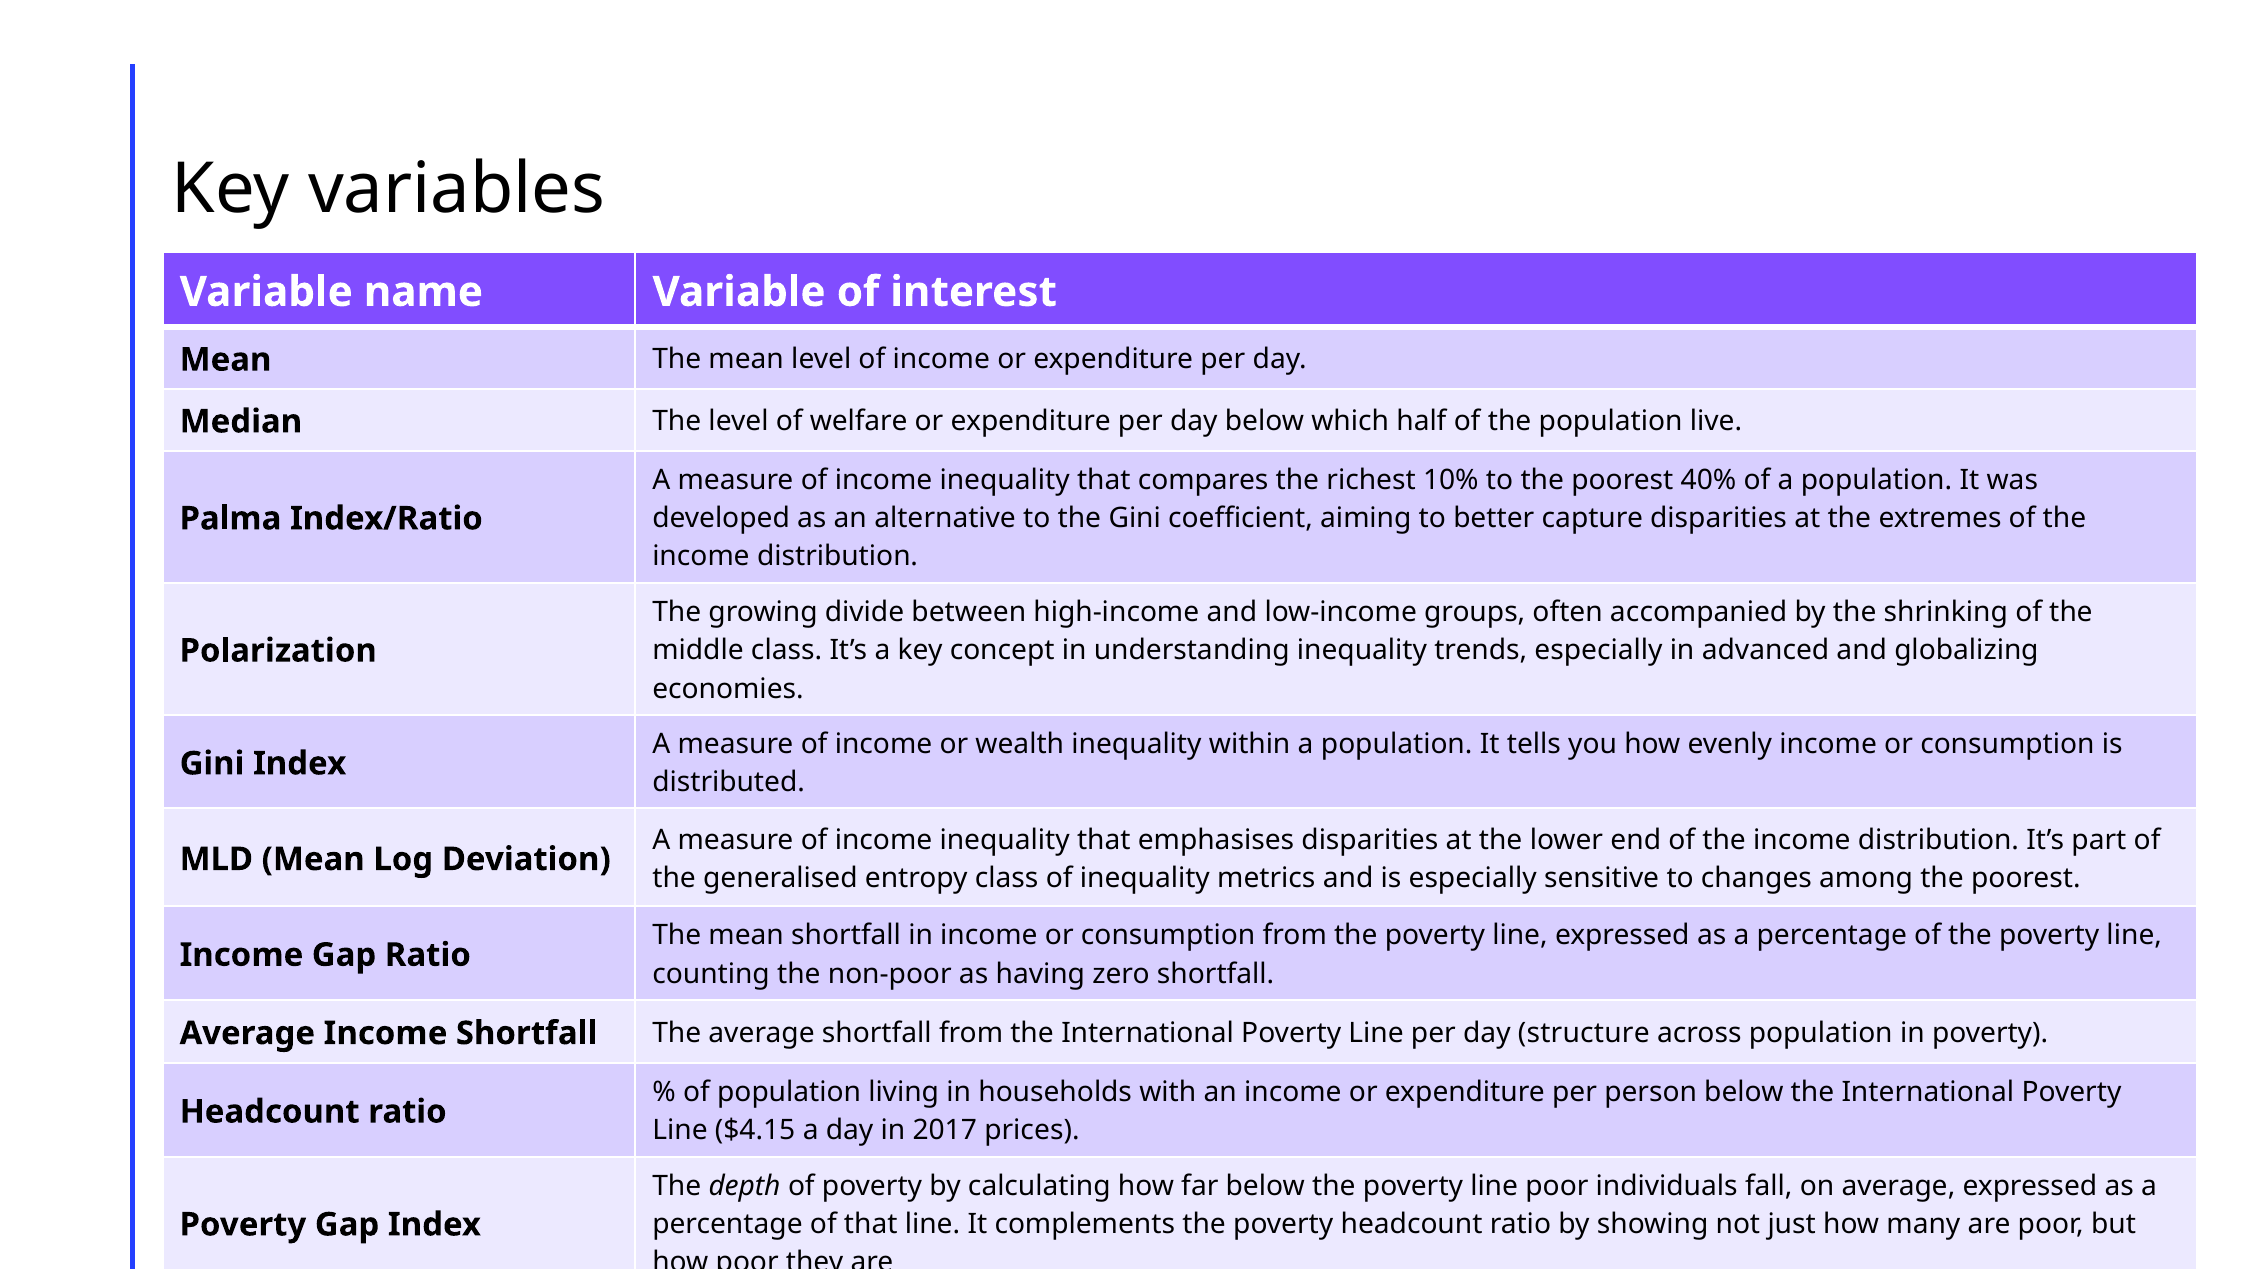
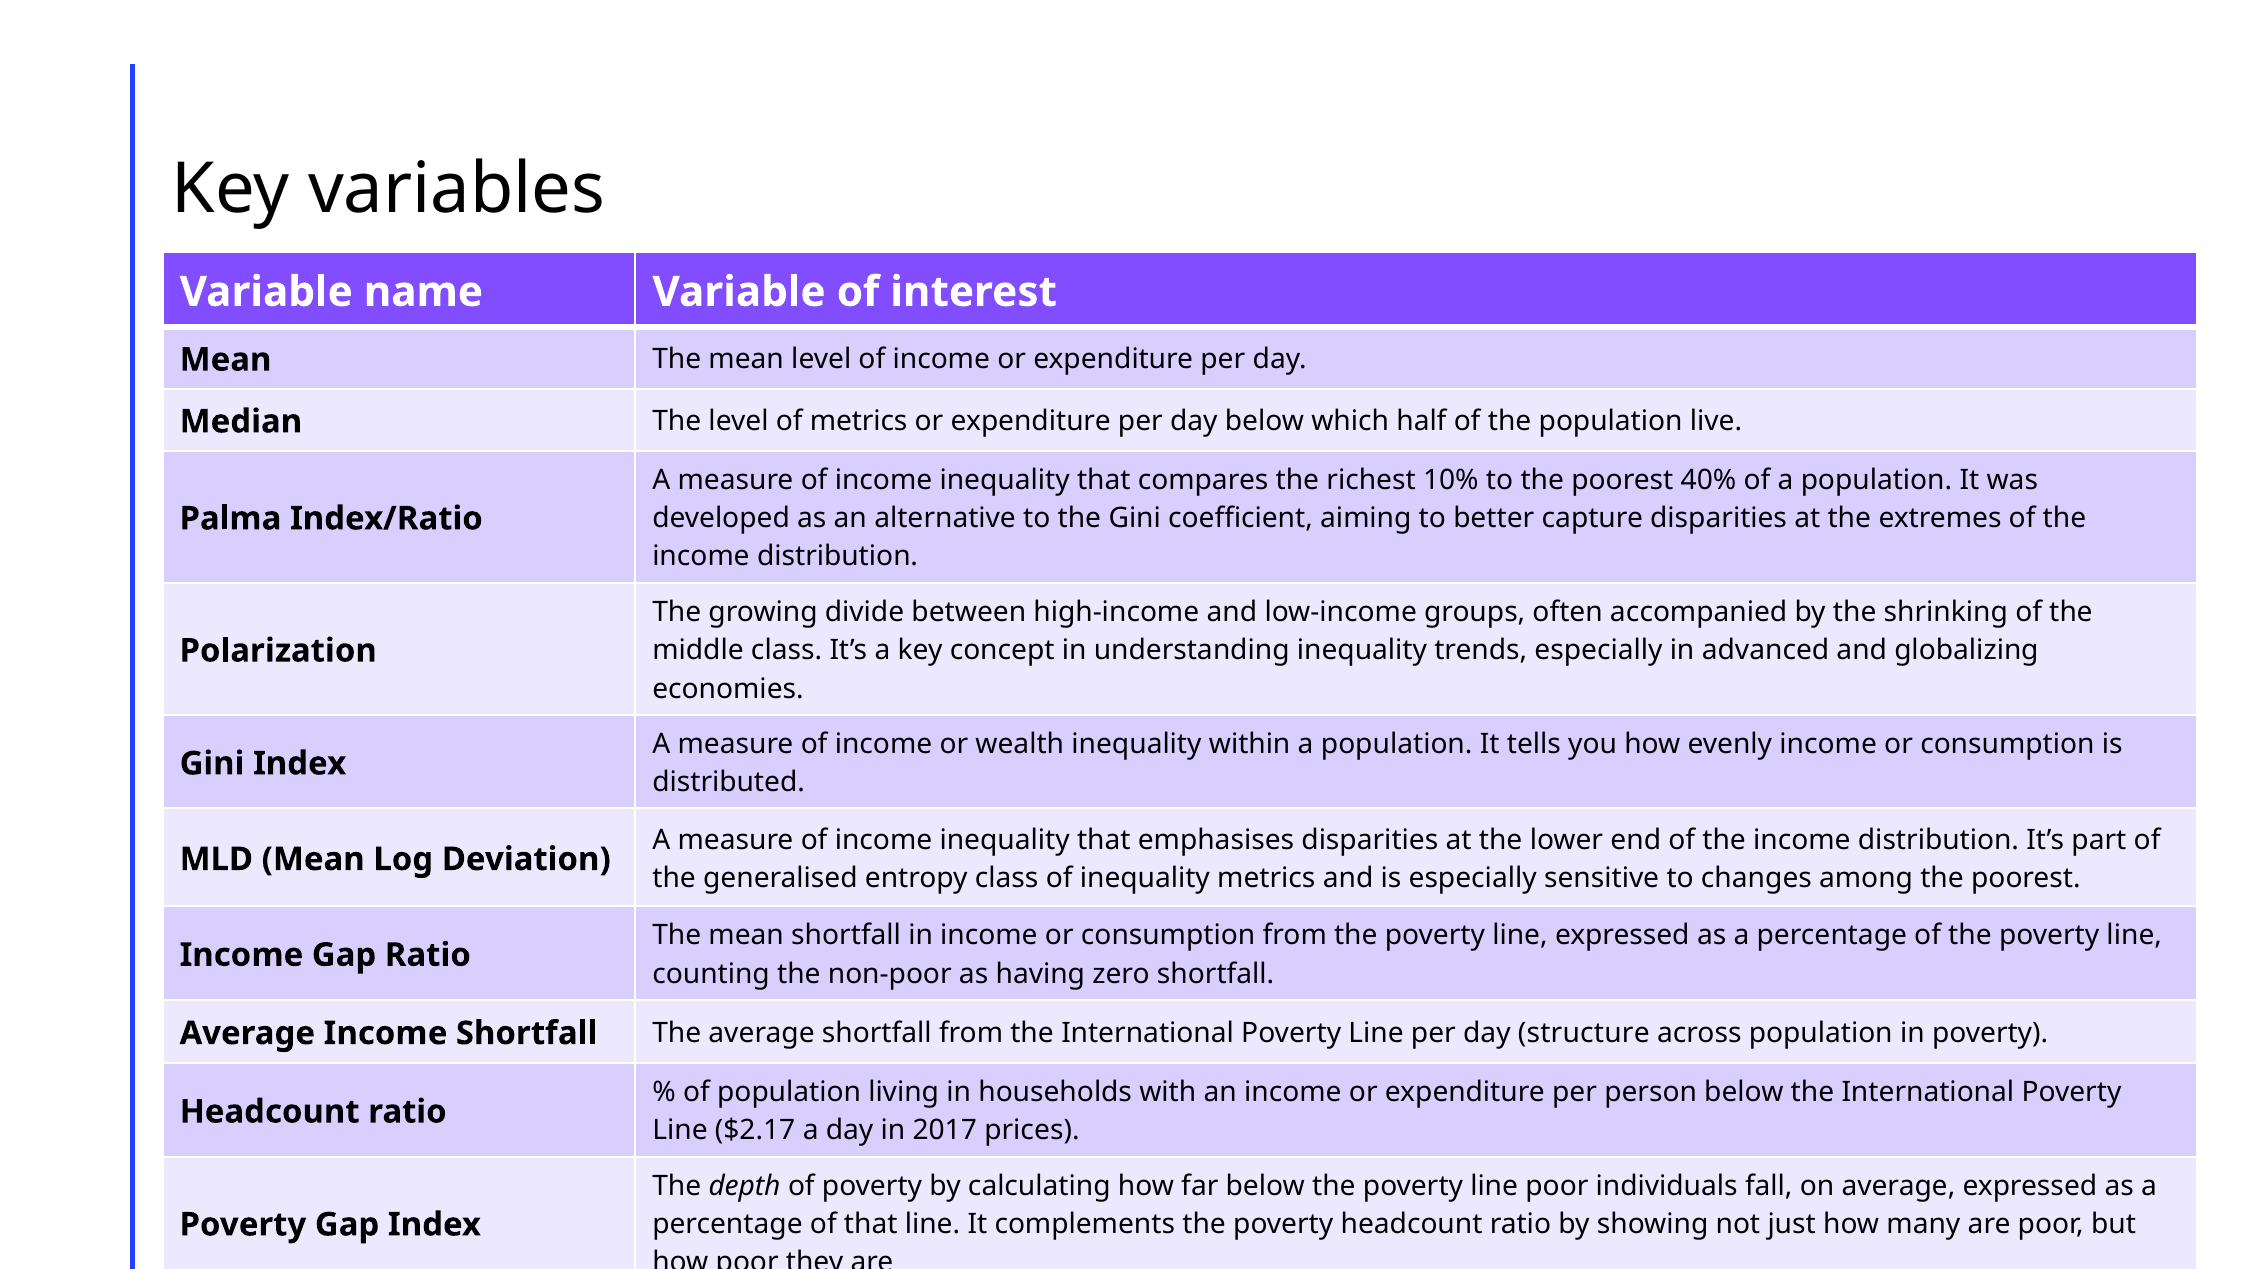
of welfare: welfare -> metrics
$4.15: $4.15 -> $2.17
